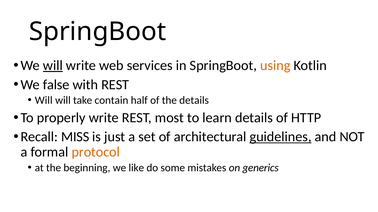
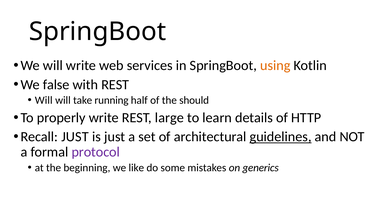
will at (53, 66) underline: present -> none
contain: contain -> running
the details: details -> should
most: most -> large
Recall MISS: MISS -> JUST
protocol colour: orange -> purple
